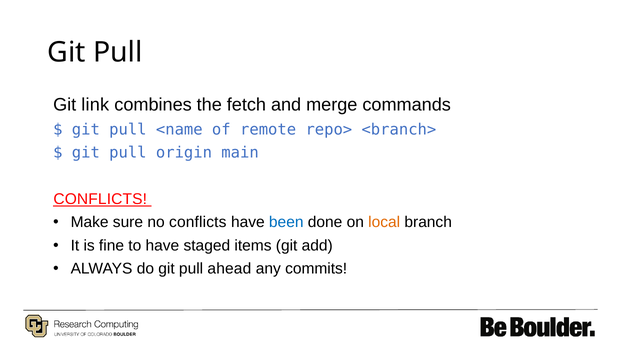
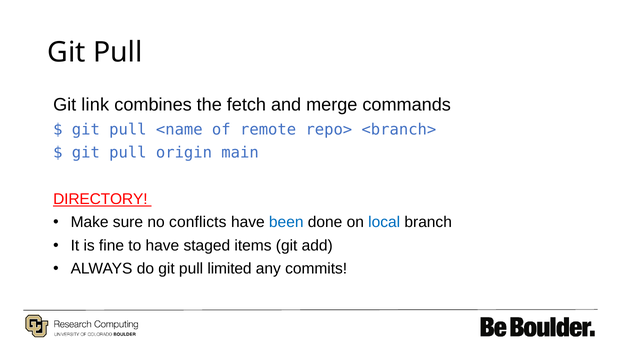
CONFLICTS at (100, 199): CONFLICTS -> DIRECTORY
local colour: orange -> blue
ahead: ahead -> limited
